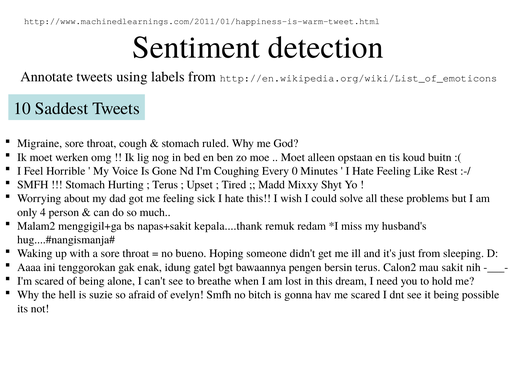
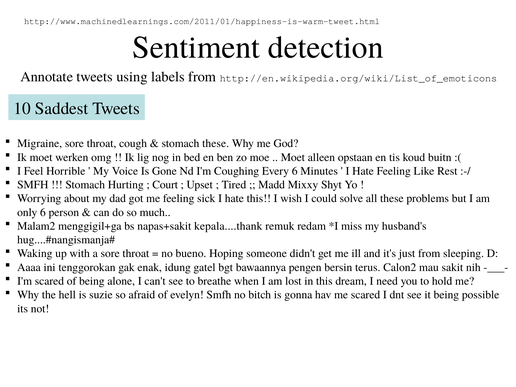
stomach ruled: ruled -> these
Every 0: 0 -> 6
Terus at (165, 185): Terus -> Court
only 4: 4 -> 6
